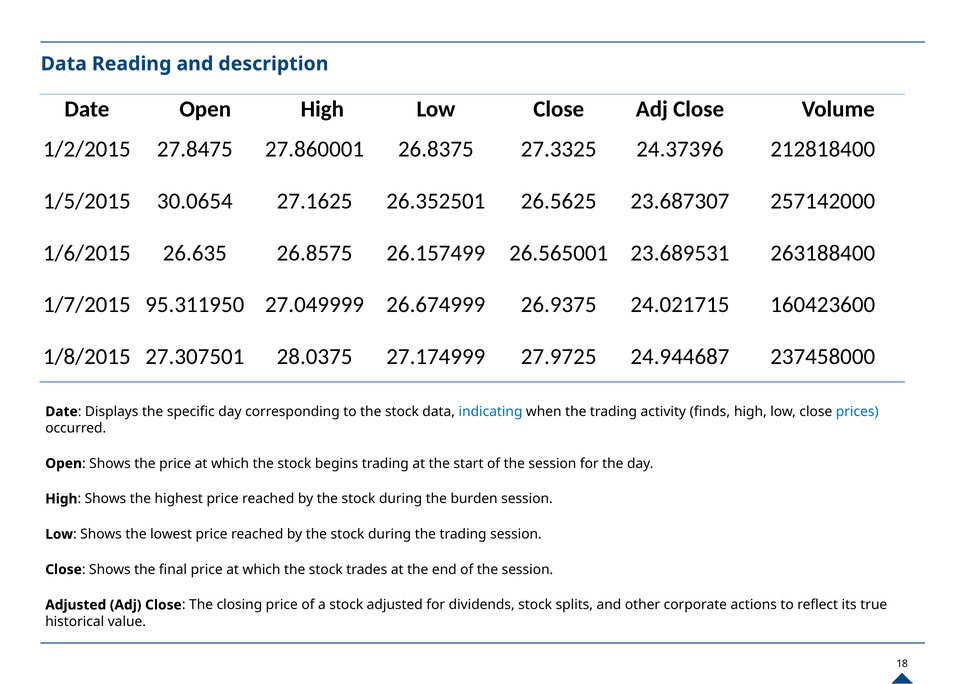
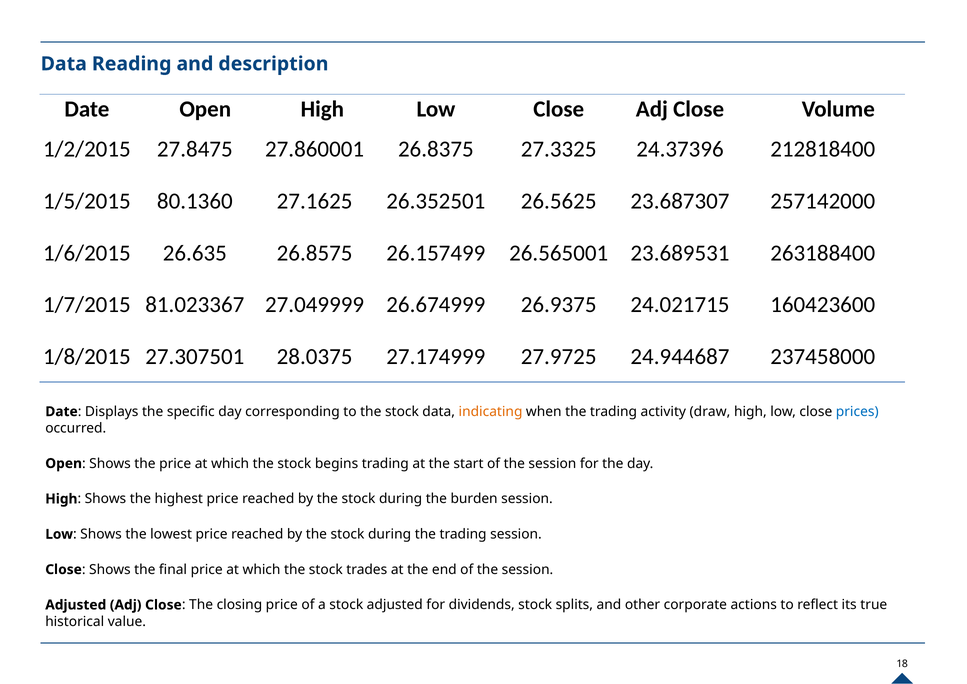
30.0654: 30.0654 -> 80.1360
95.311950: 95.311950 -> 81.023367
indicating colour: blue -> orange
finds: finds -> draw
